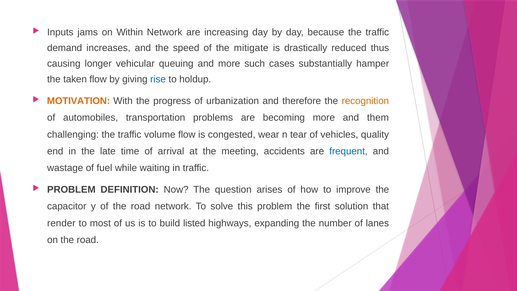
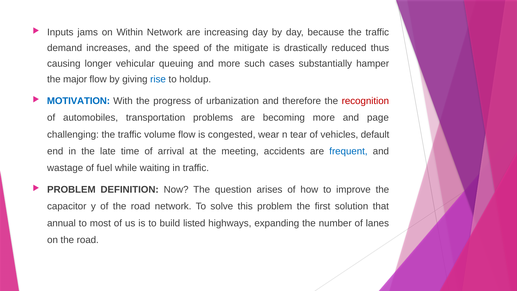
taken: taken -> major
MOTIVATION colour: orange -> blue
recognition colour: orange -> red
them: them -> page
quality: quality -> default
render: render -> annual
